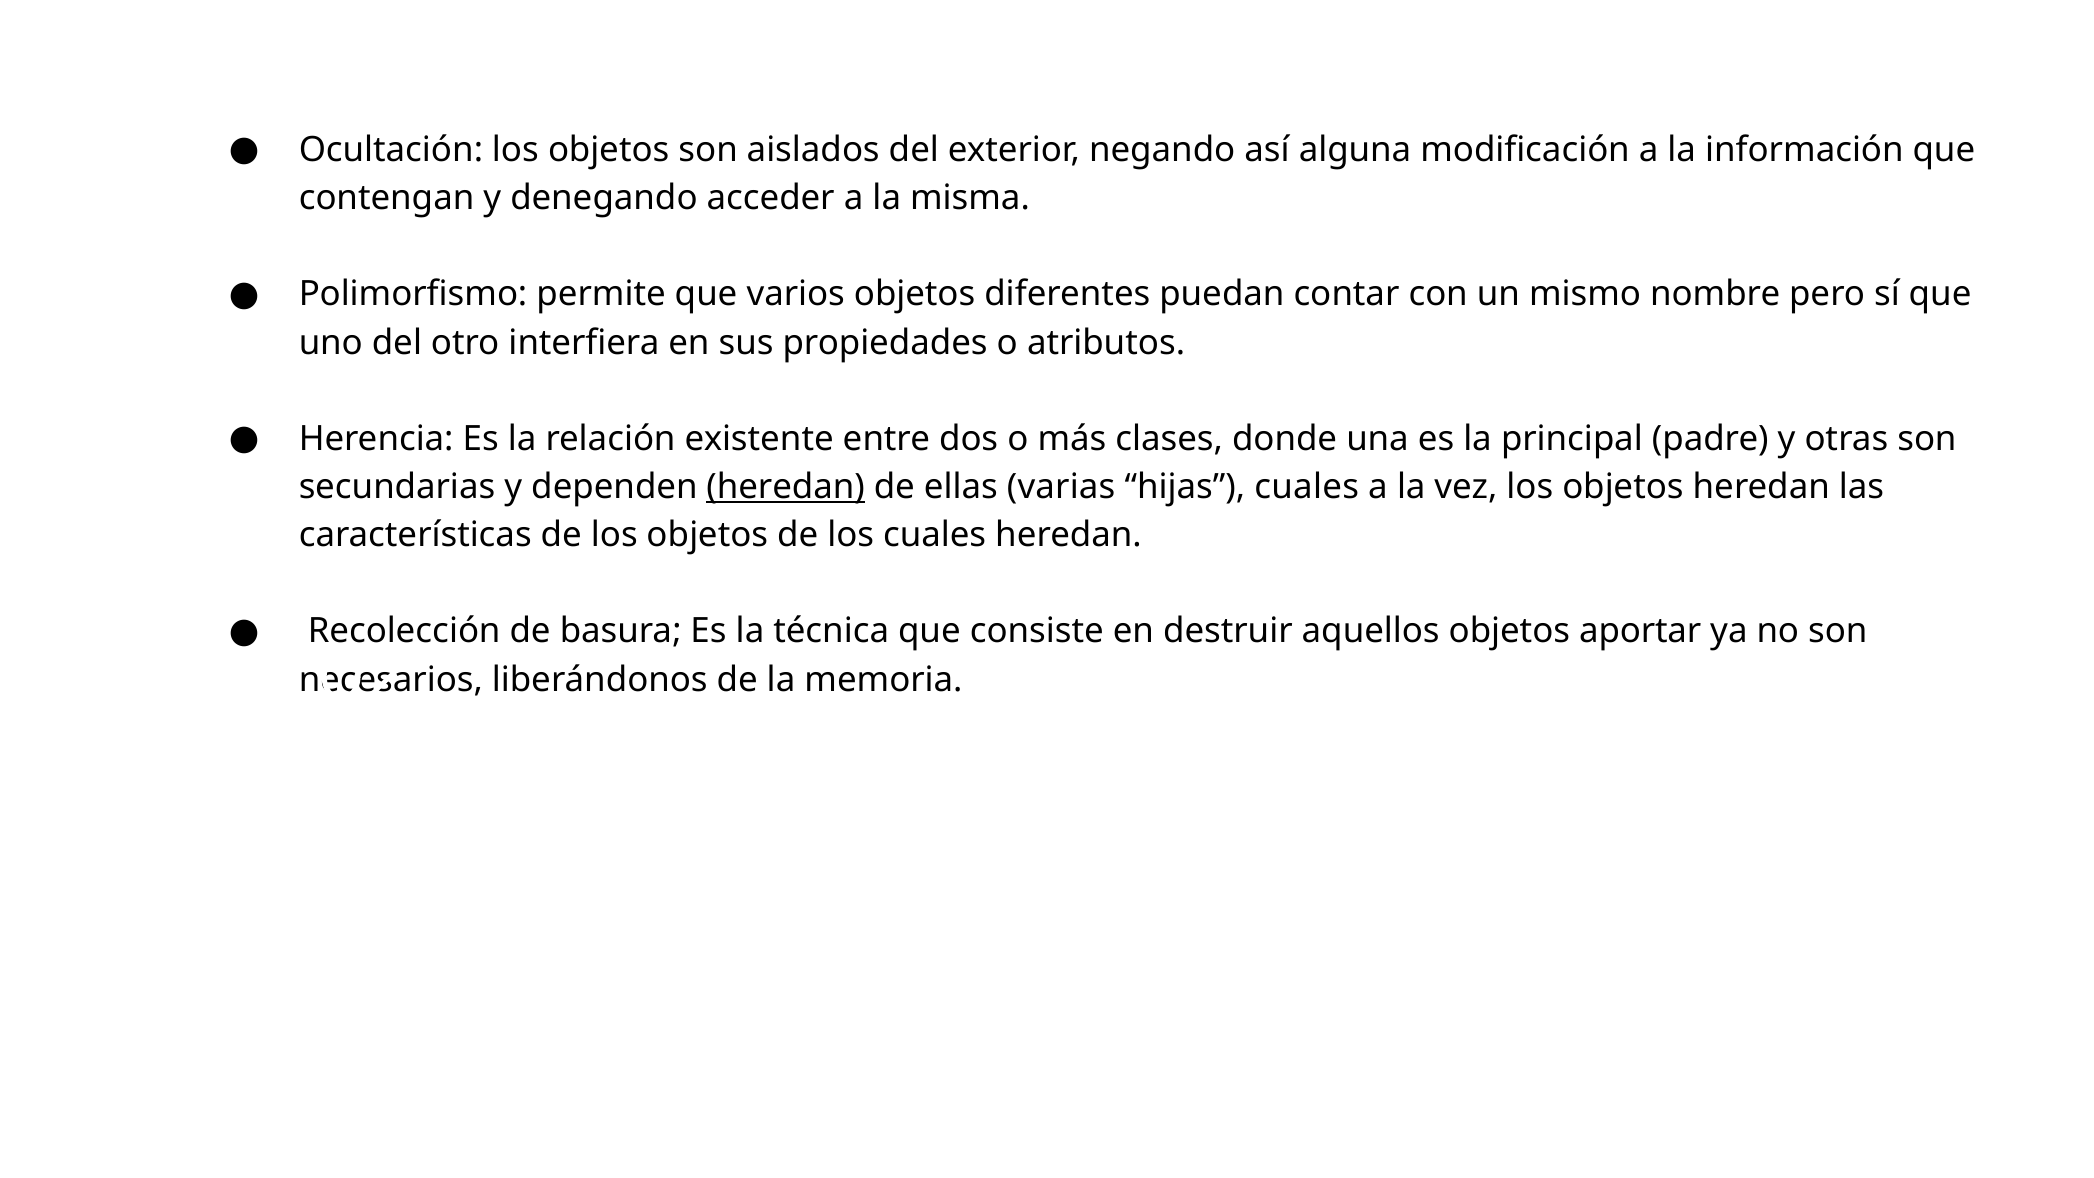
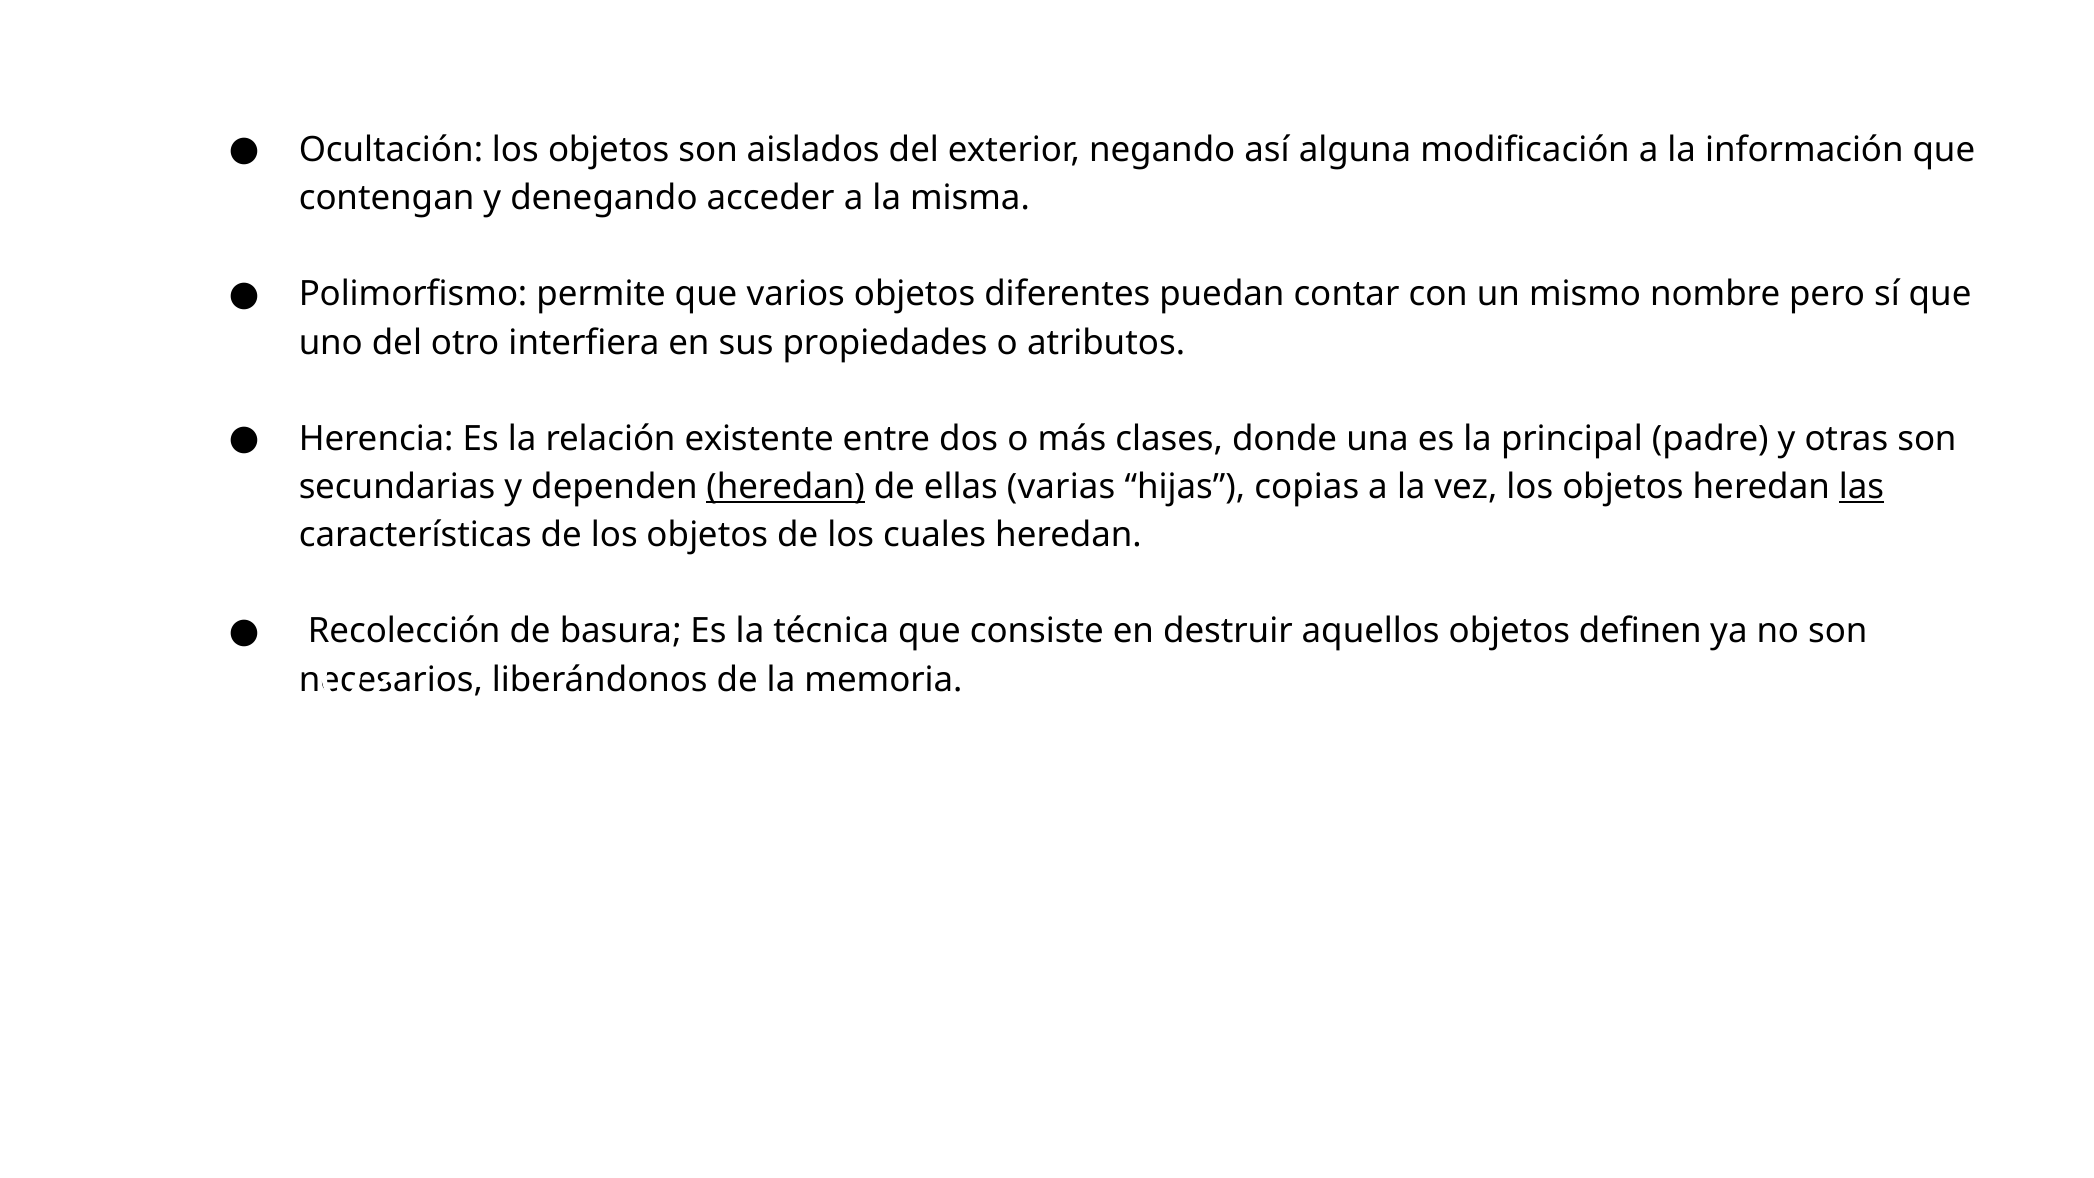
hijas cuales: cuales -> copias
las underline: none -> present
aportar: aportar -> definen
